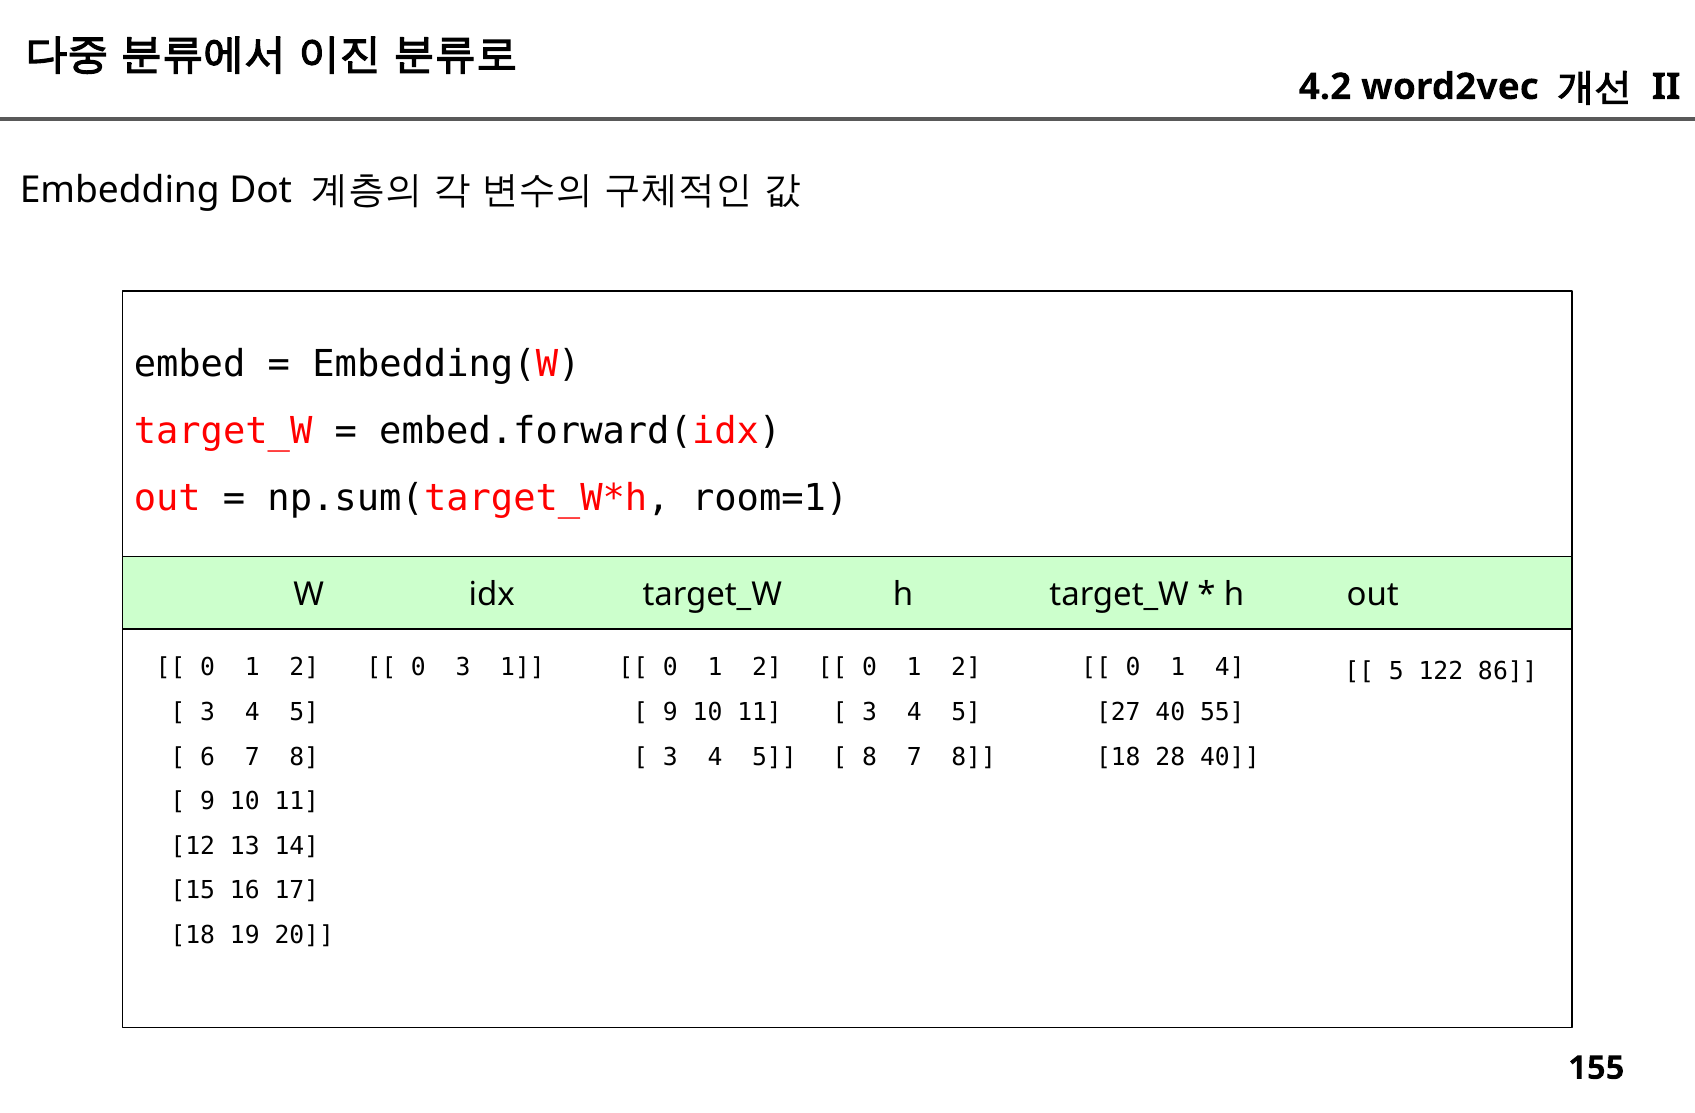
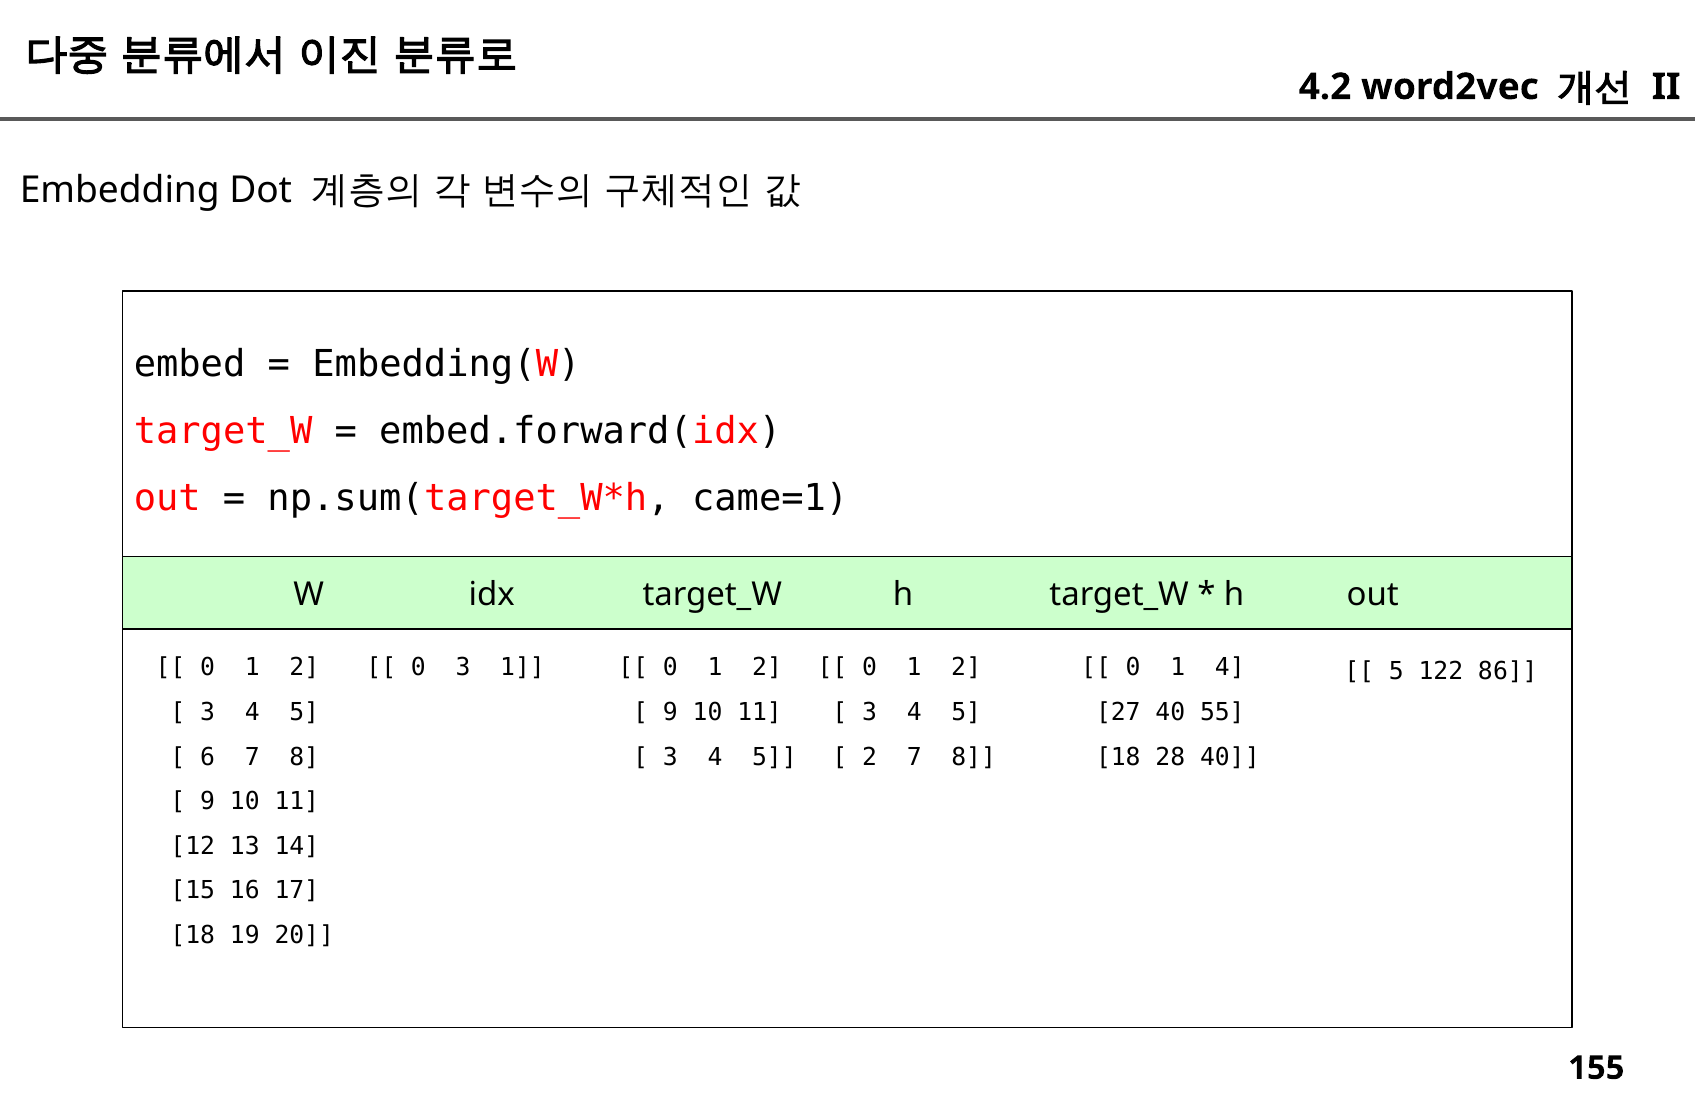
room=1: room=1 -> came=1
8 at (870, 757): 8 -> 2
